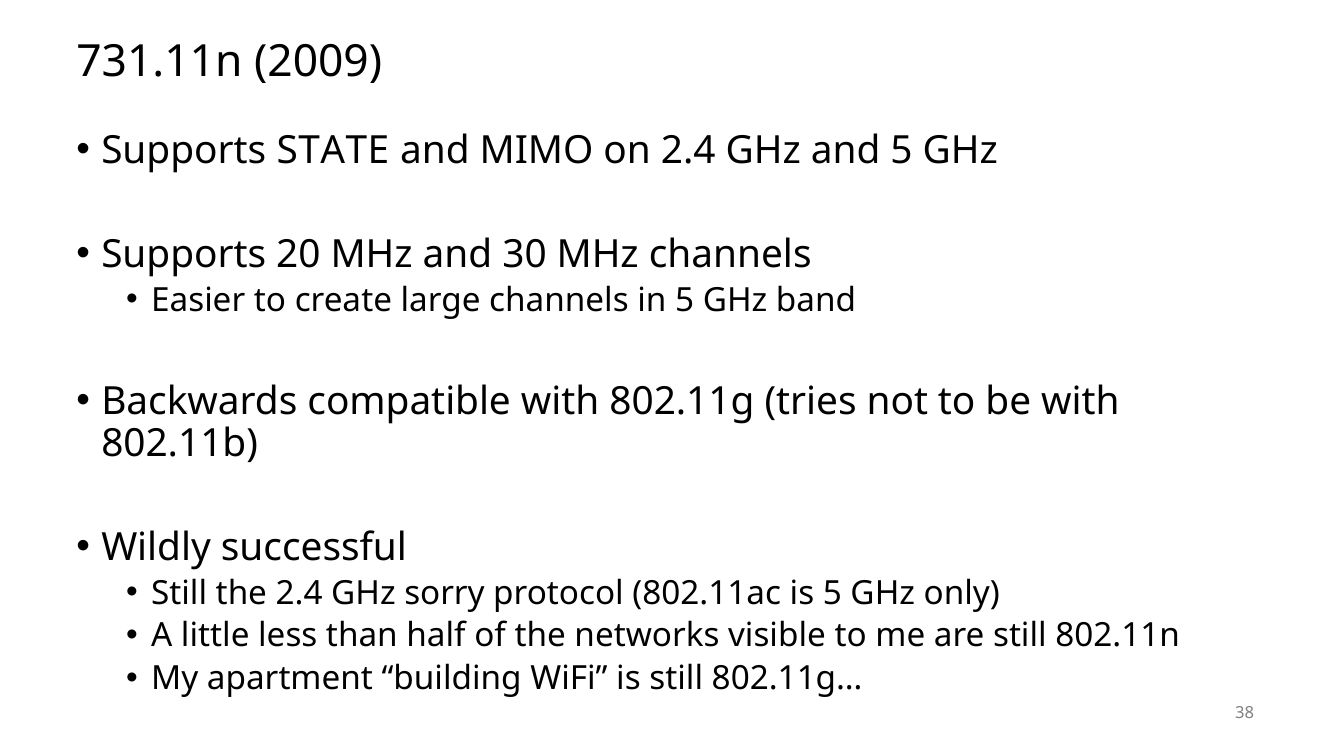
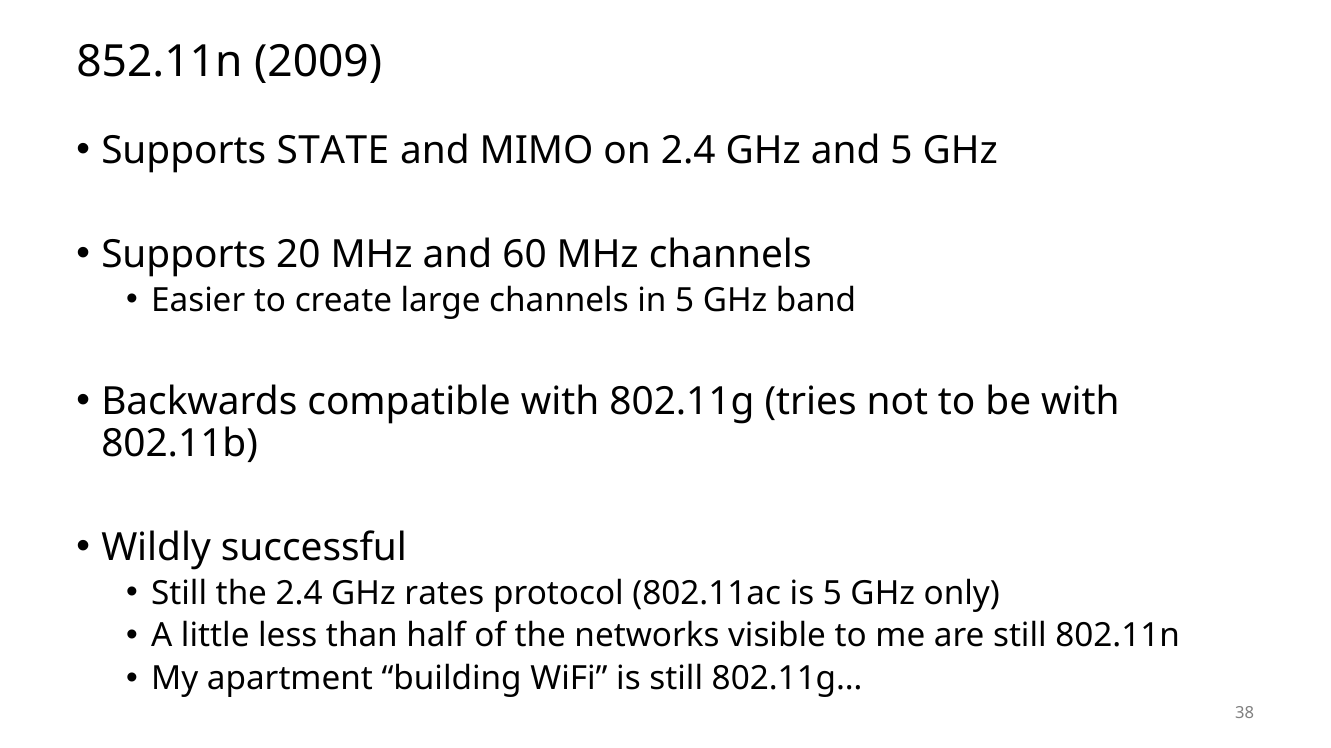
731.11n: 731.11n -> 852.11n
30: 30 -> 60
sorry: sorry -> rates
